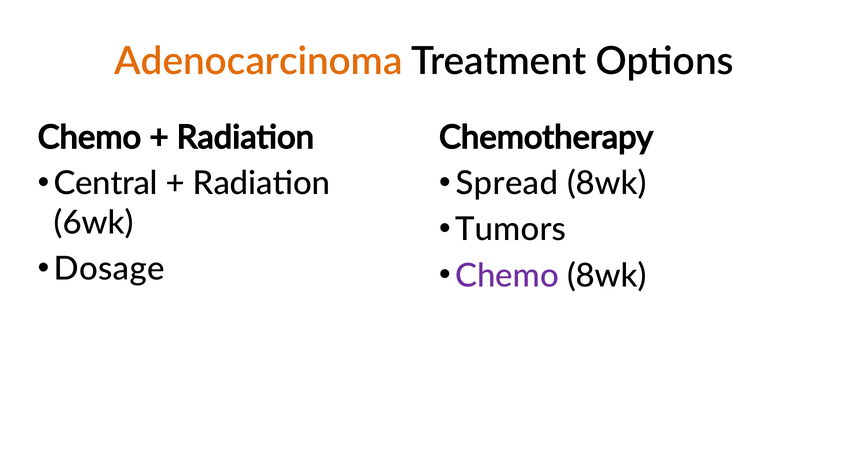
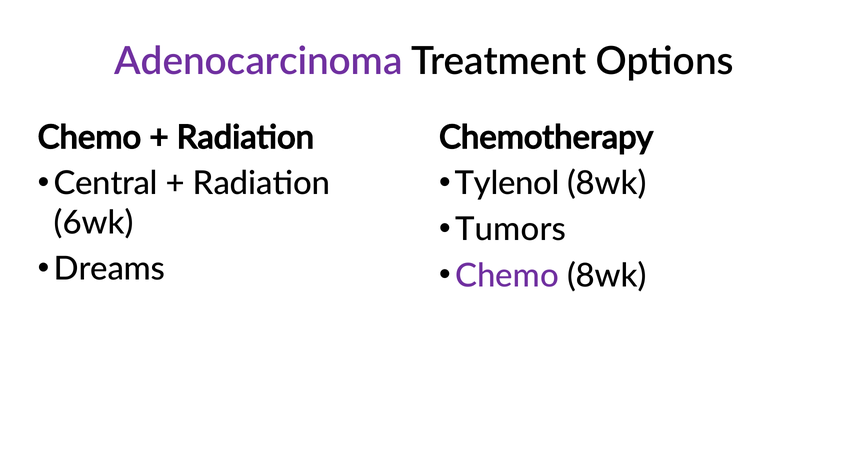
Adenocarcinoma colour: orange -> purple
Spread: Spread -> Tylenol
Dosage: Dosage -> Dreams
